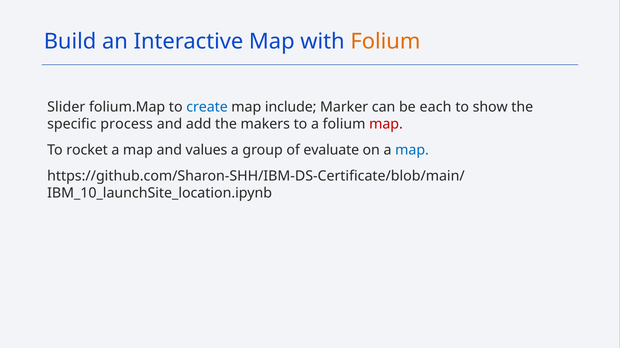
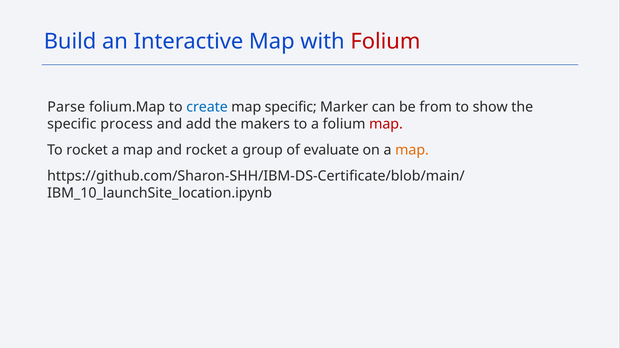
Folium at (385, 41) colour: orange -> red
Slider: Slider -> Parse
map include: include -> specific
each: each -> from
and values: values -> rocket
map at (412, 150) colour: blue -> orange
